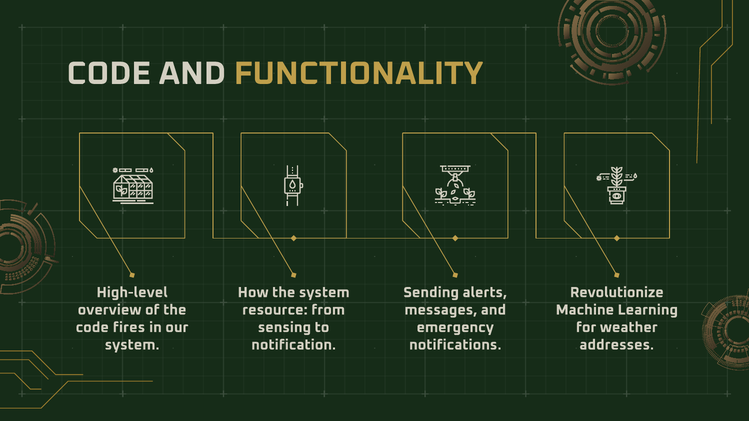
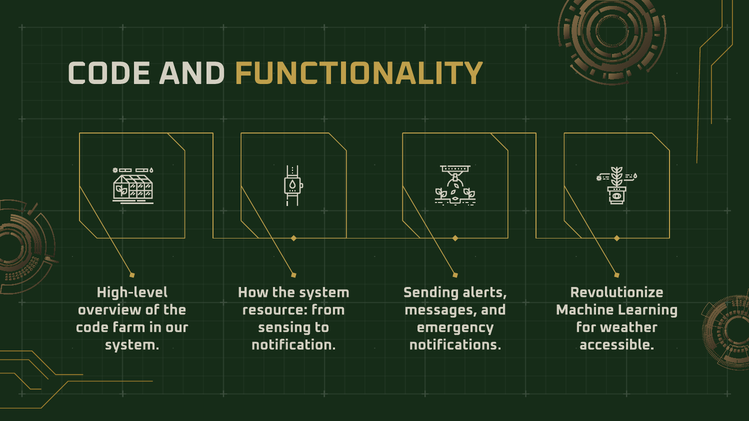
fires: fires -> farm
addresses: addresses -> accessible
